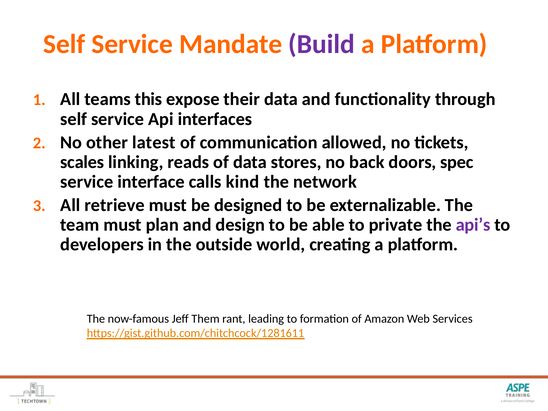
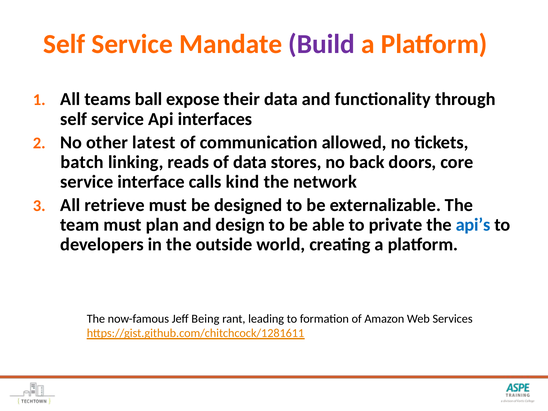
this: this -> ball
scales: scales -> batch
spec: spec -> core
api’s colour: purple -> blue
Them: Them -> Being
